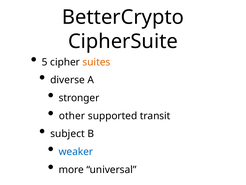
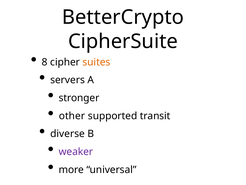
5: 5 -> 8
diverse: diverse -> servers
subject: subject -> diverse
weaker colour: blue -> purple
